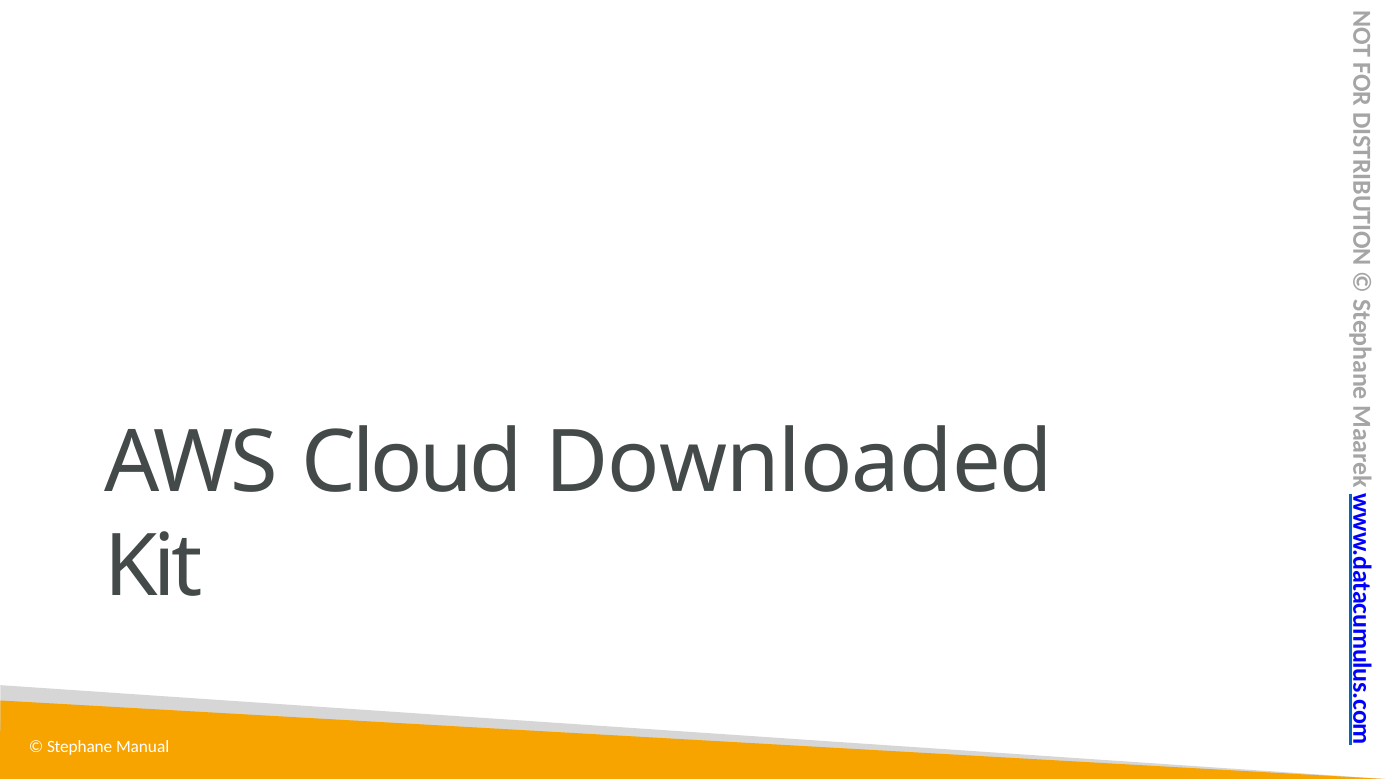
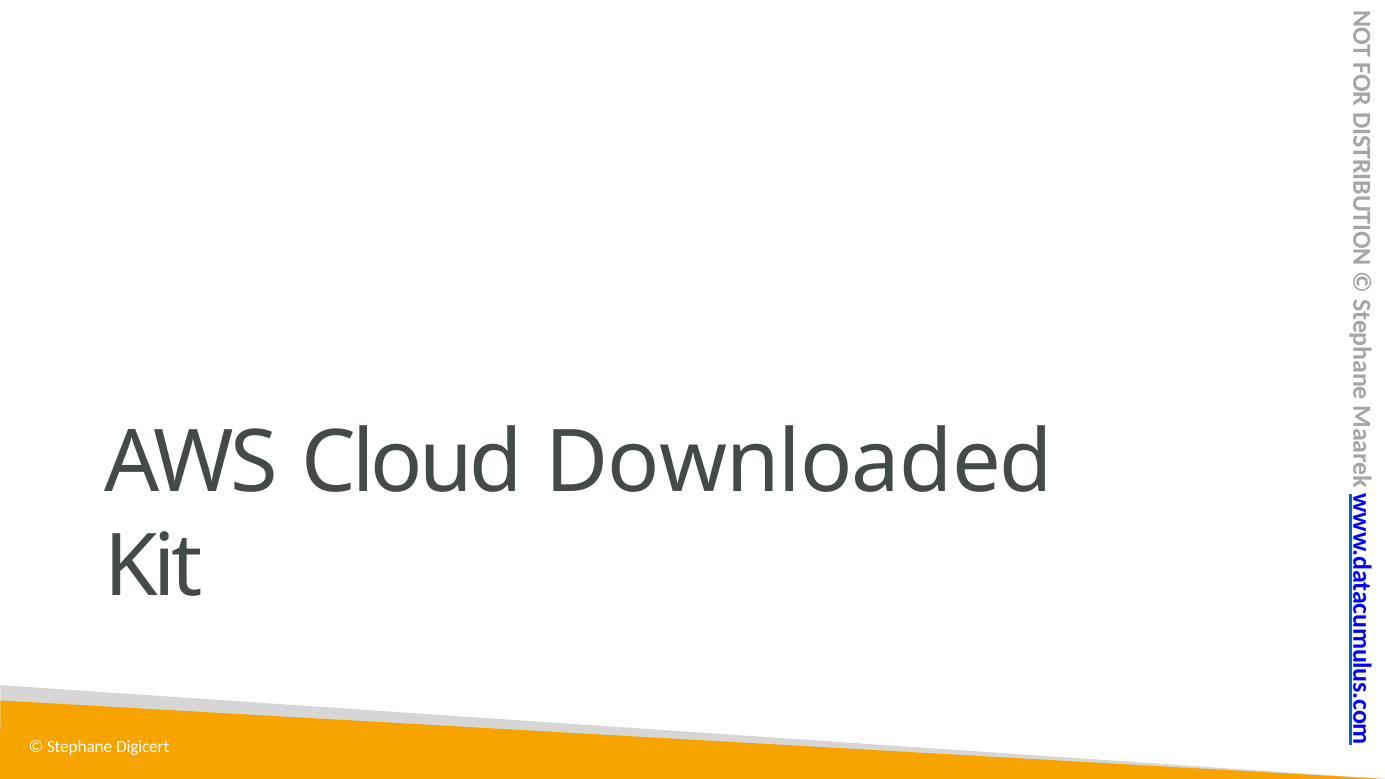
Manual: Manual -> Digicert
